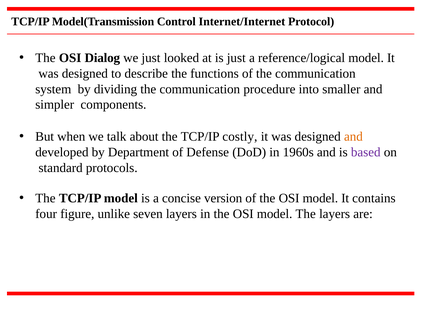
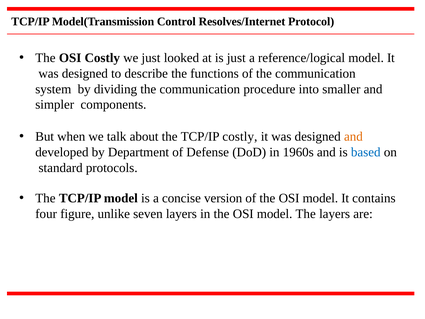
Internet/Internet: Internet/Internet -> Resolves/Internet
OSI Dialog: Dialog -> Costly
based colour: purple -> blue
